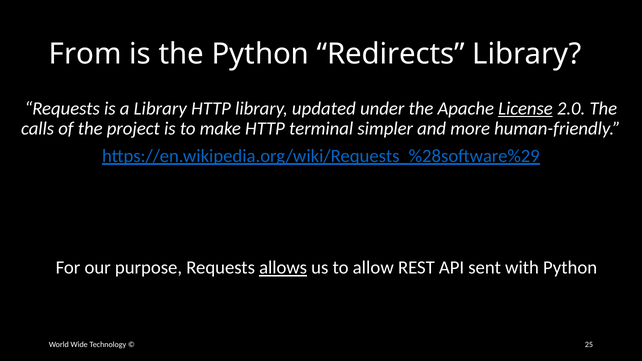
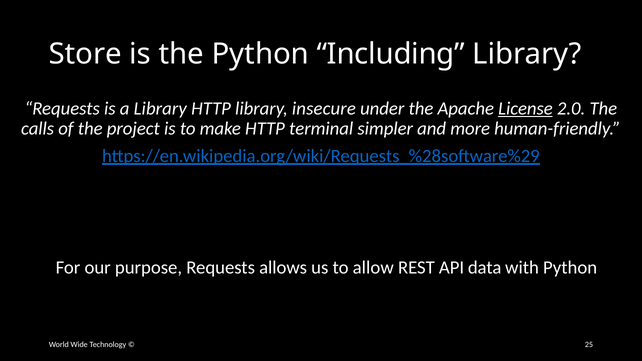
From: From -> Store
Redirects: Redirects -> Including
updated: updated -> insecure
allows underline: present -> none
sent: sent -> data
